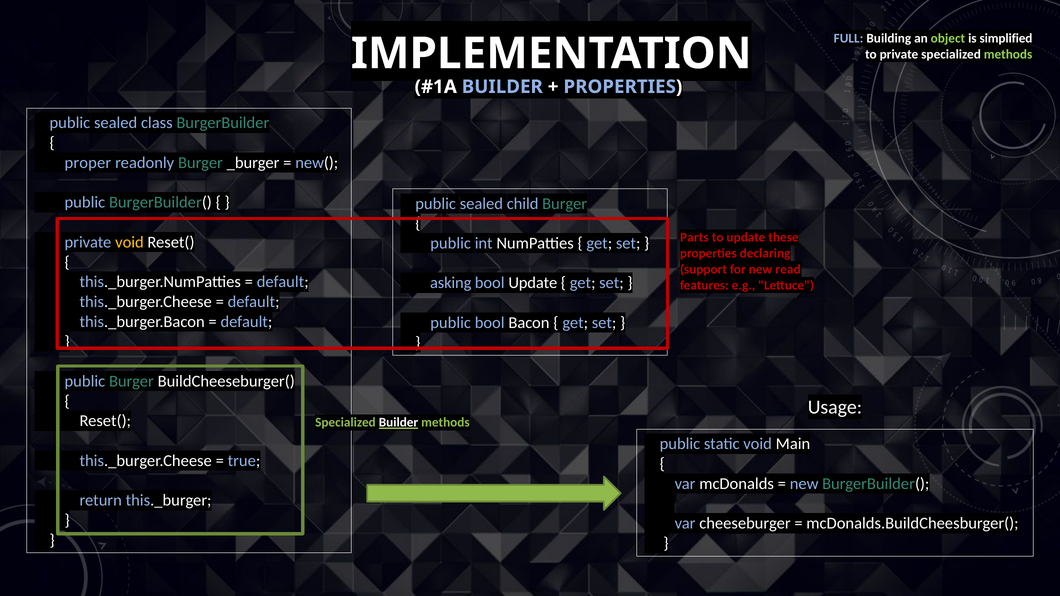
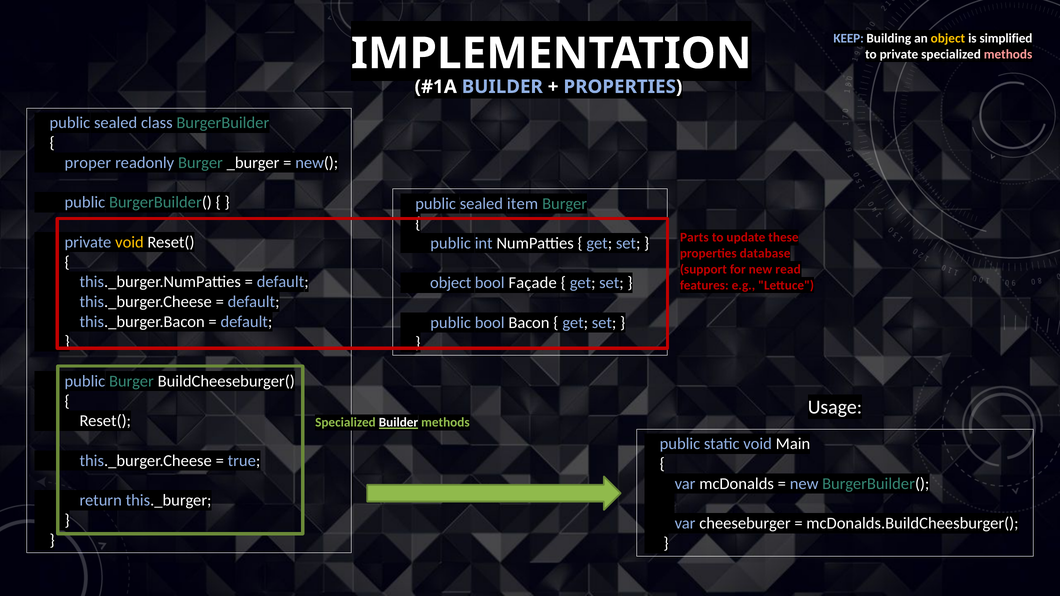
FULL: FULL -> KEEP
object at (948, 38) colour: light green -> yellow
methods at (1008, 54) colour: light green -> pink
child: child -> item
declaring: declaring -> database
asking at (451, 283): asking -> object
bool Update: Update -> Façade
